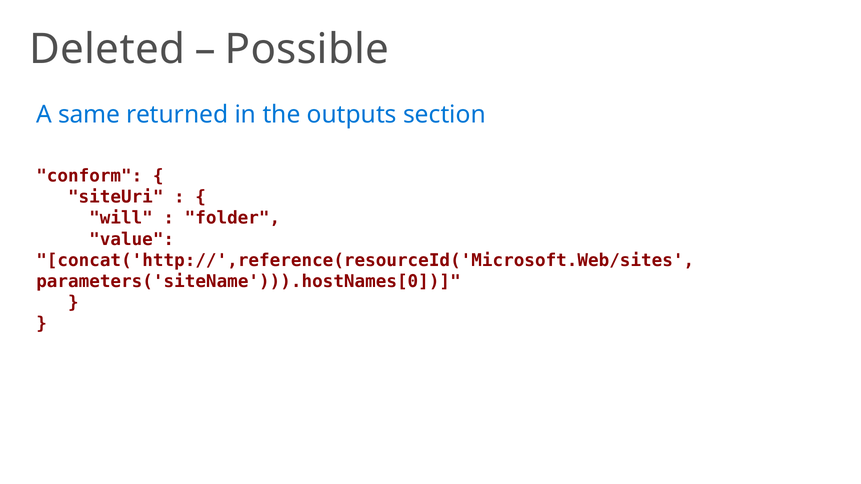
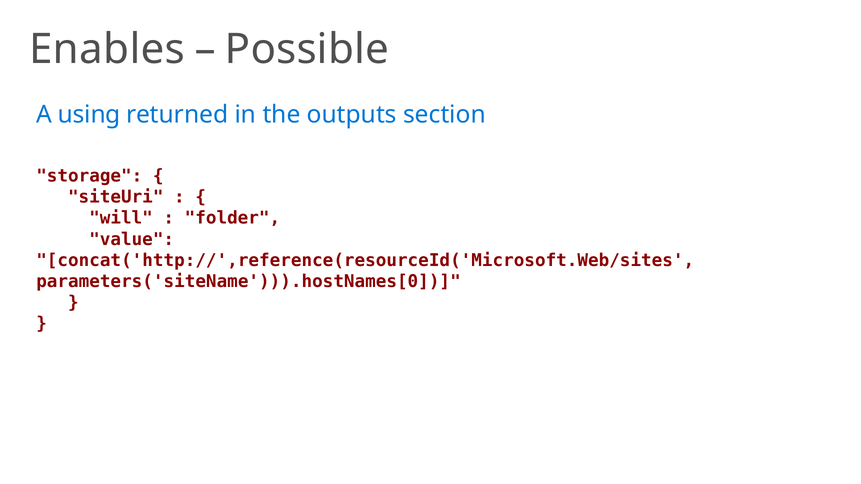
Deleted: Deleted -> Enables
same: same -> using
conform: conform -> storage
